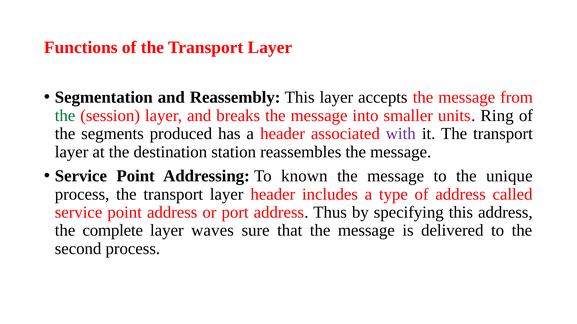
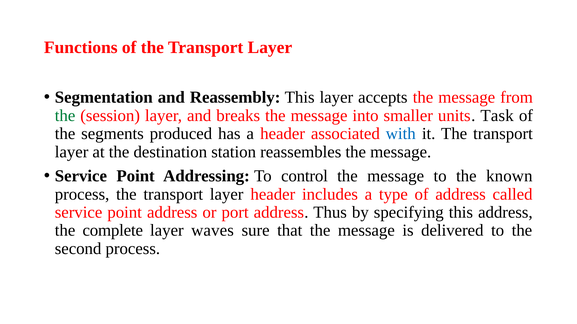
Ring: Ring -> Task
with colour: purple -> blue
known: known -> control
unique: unique -> known
